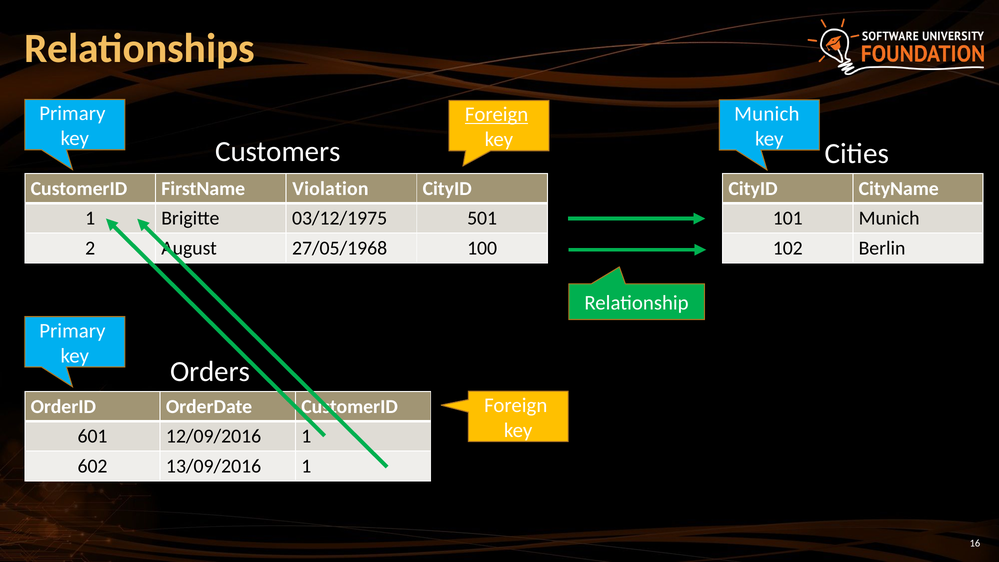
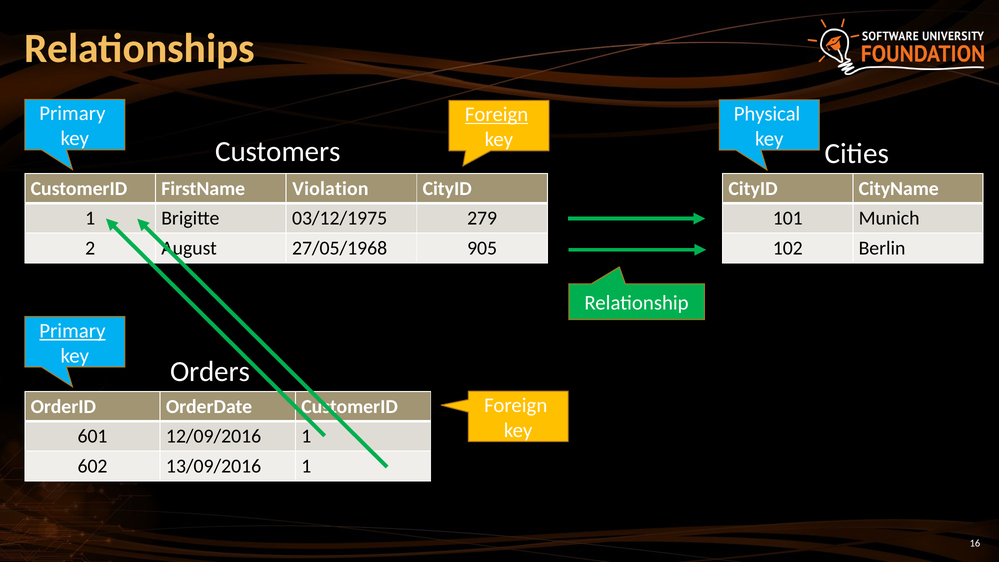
Munich at (767, 114): Munich -> Physical
501: 501 -> 279
100: 100 -> 905
Primary at (72, 331) underline: none -> present
